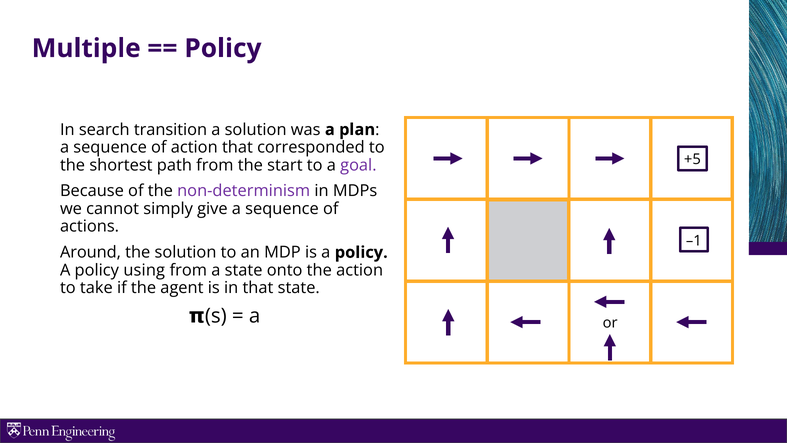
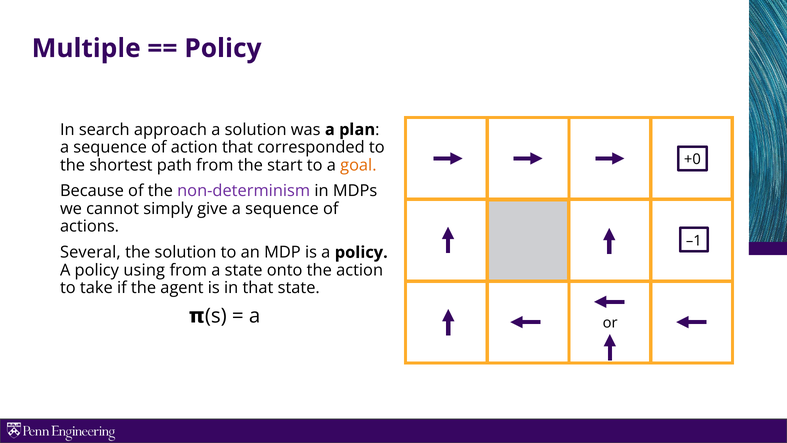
transition: transition -> approach
+5: +5 -> +0
goal colour: purple -> orange
Around: Around -> Several
